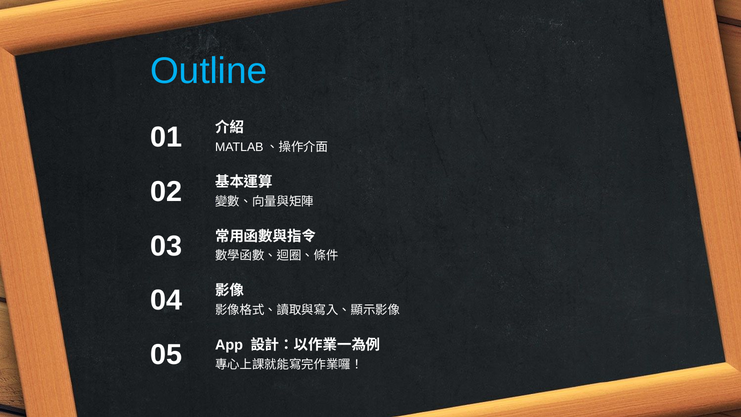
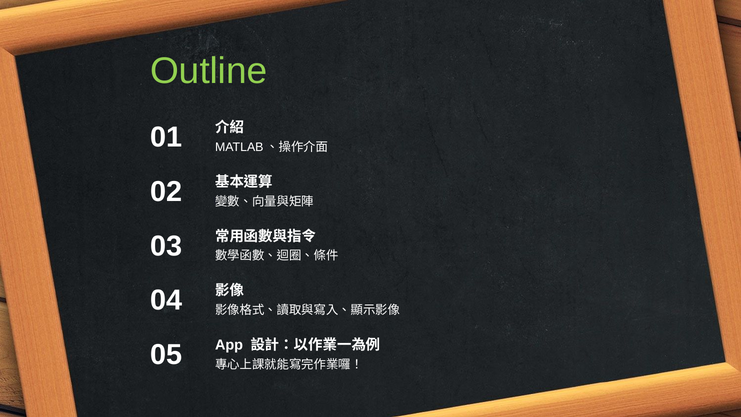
Outline colour: light blue -> light green
